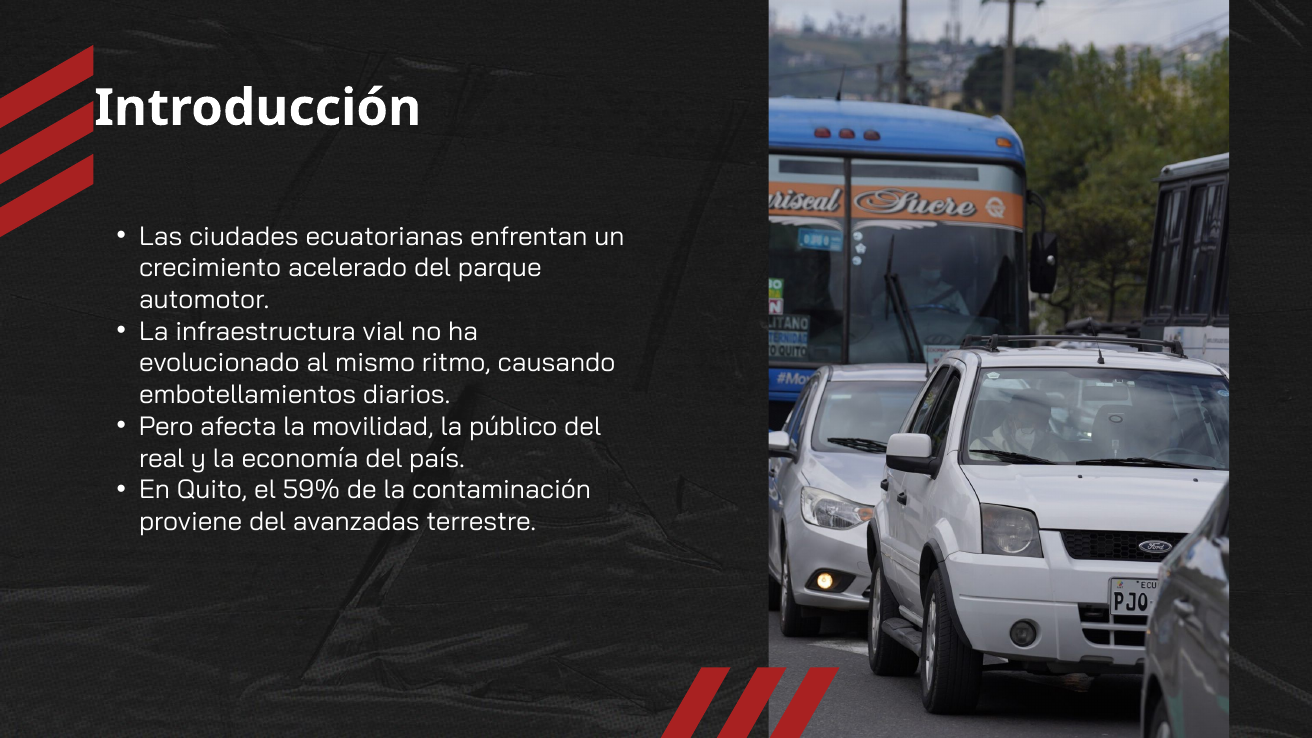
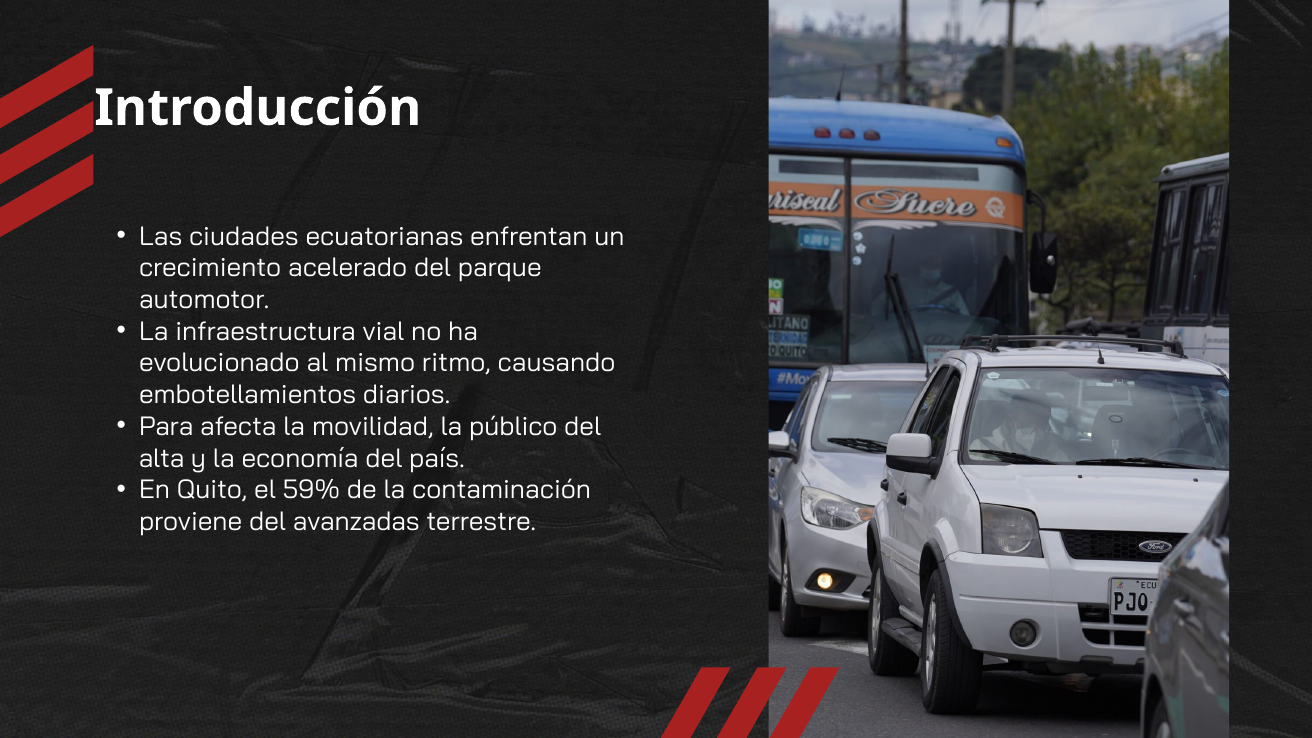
Pero: Pero -> Para
real: real -> alta
